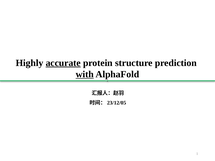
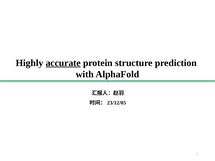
with underline: present -> none
